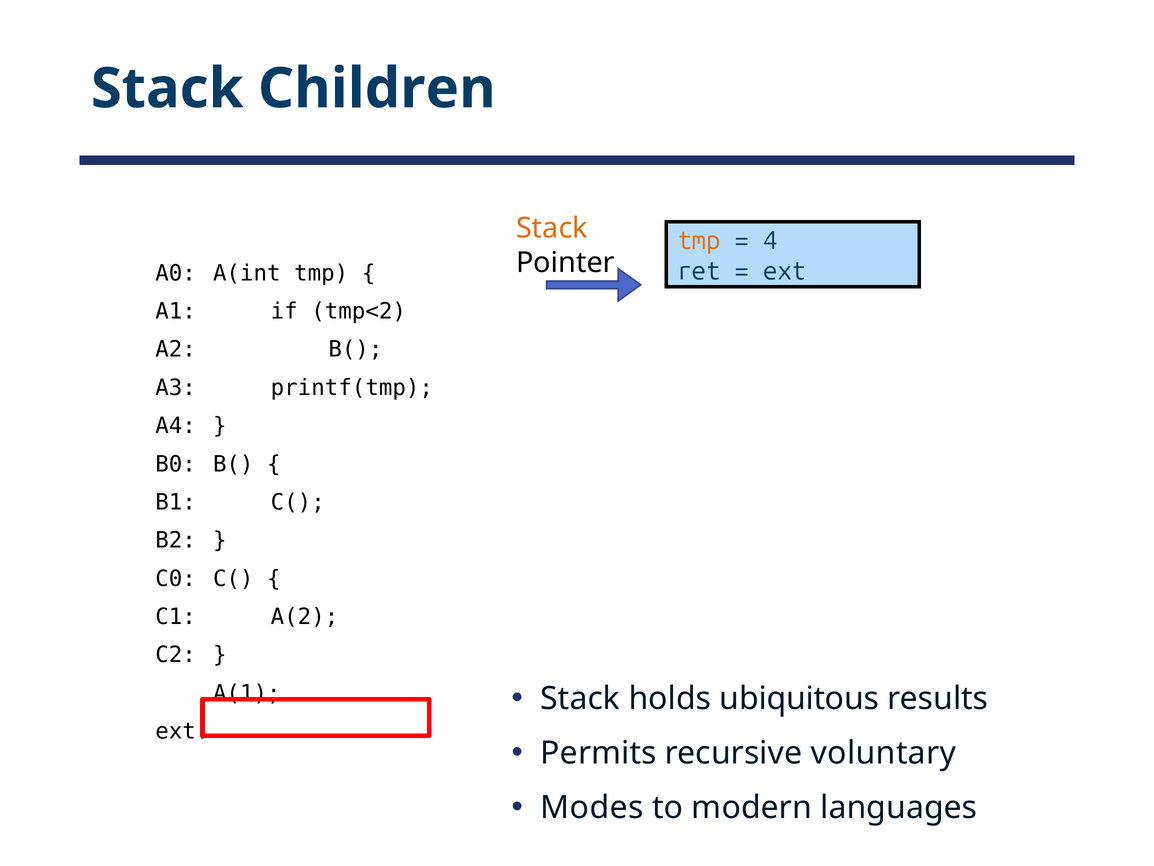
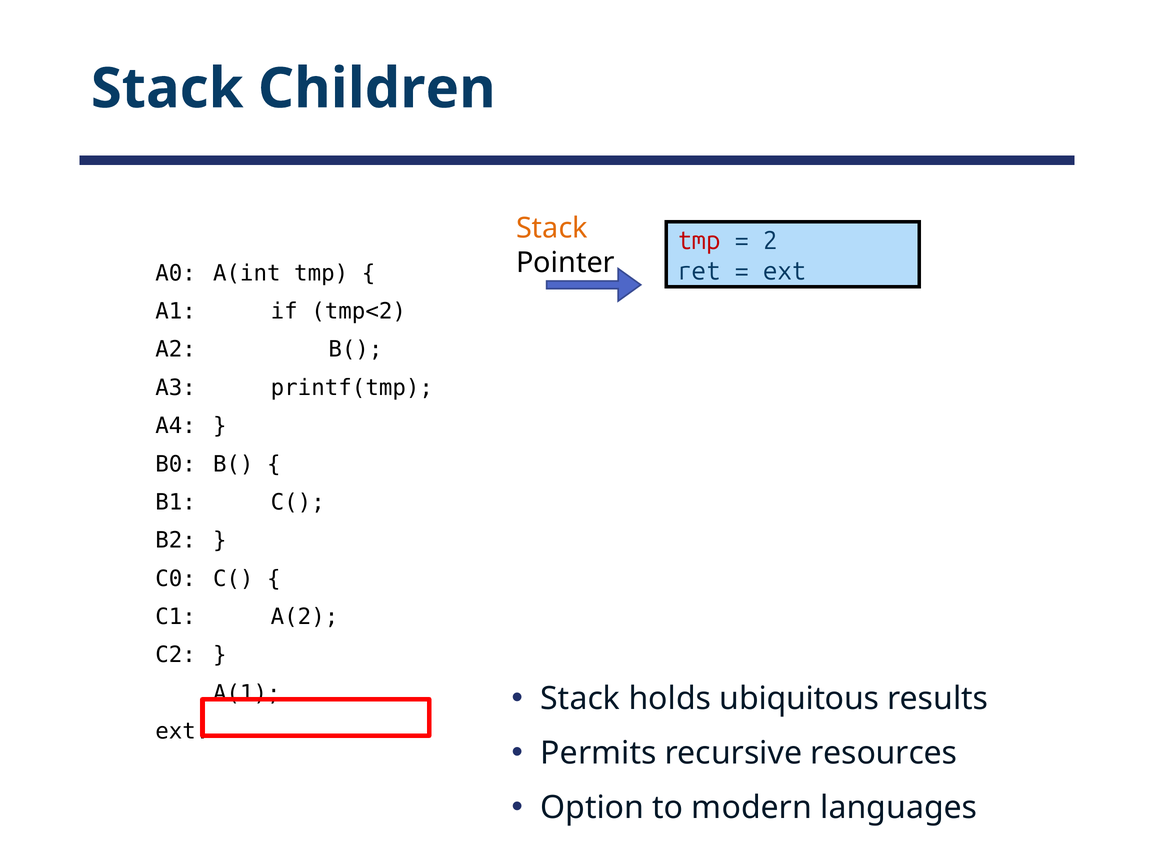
tmp at (699, 240) colour: orange -> red
4: 4 -> 2
voluntary: voluntary -> resources
Modes: Modes -> Option
